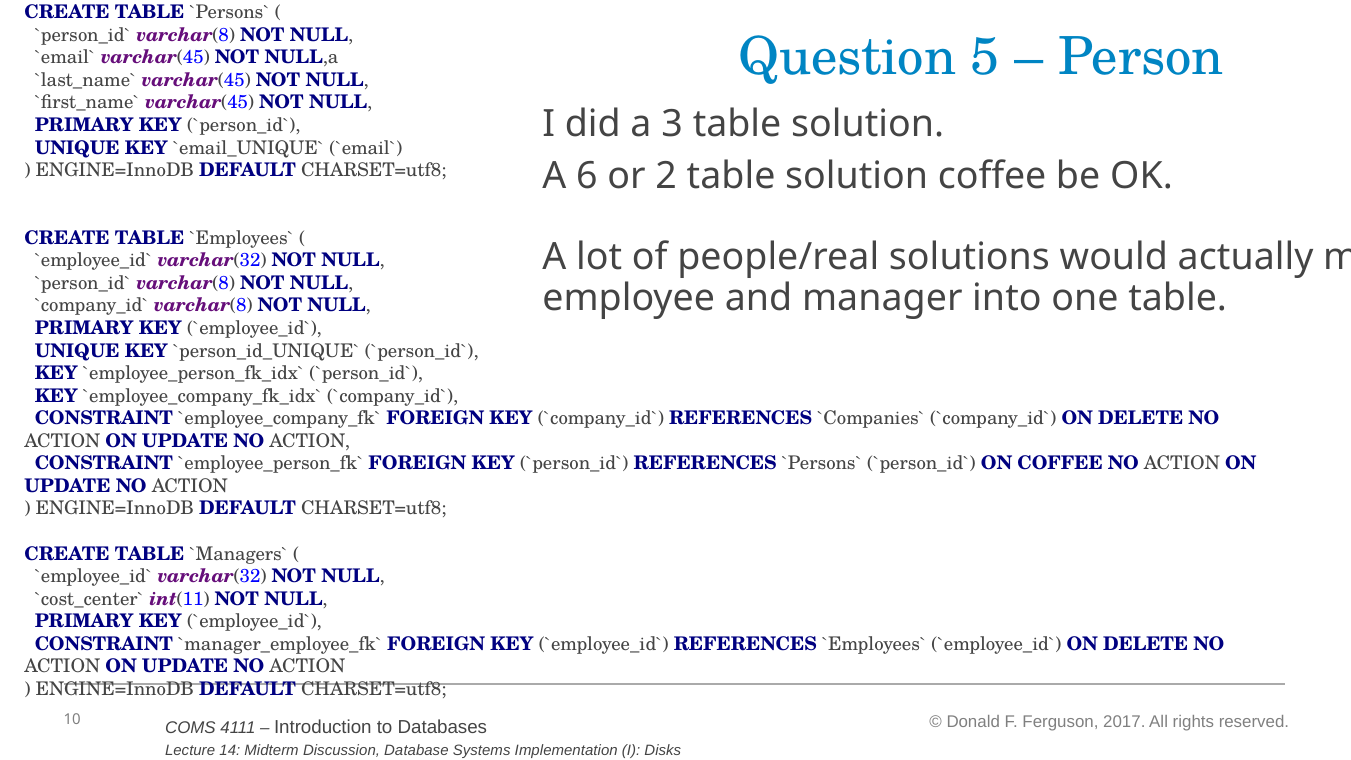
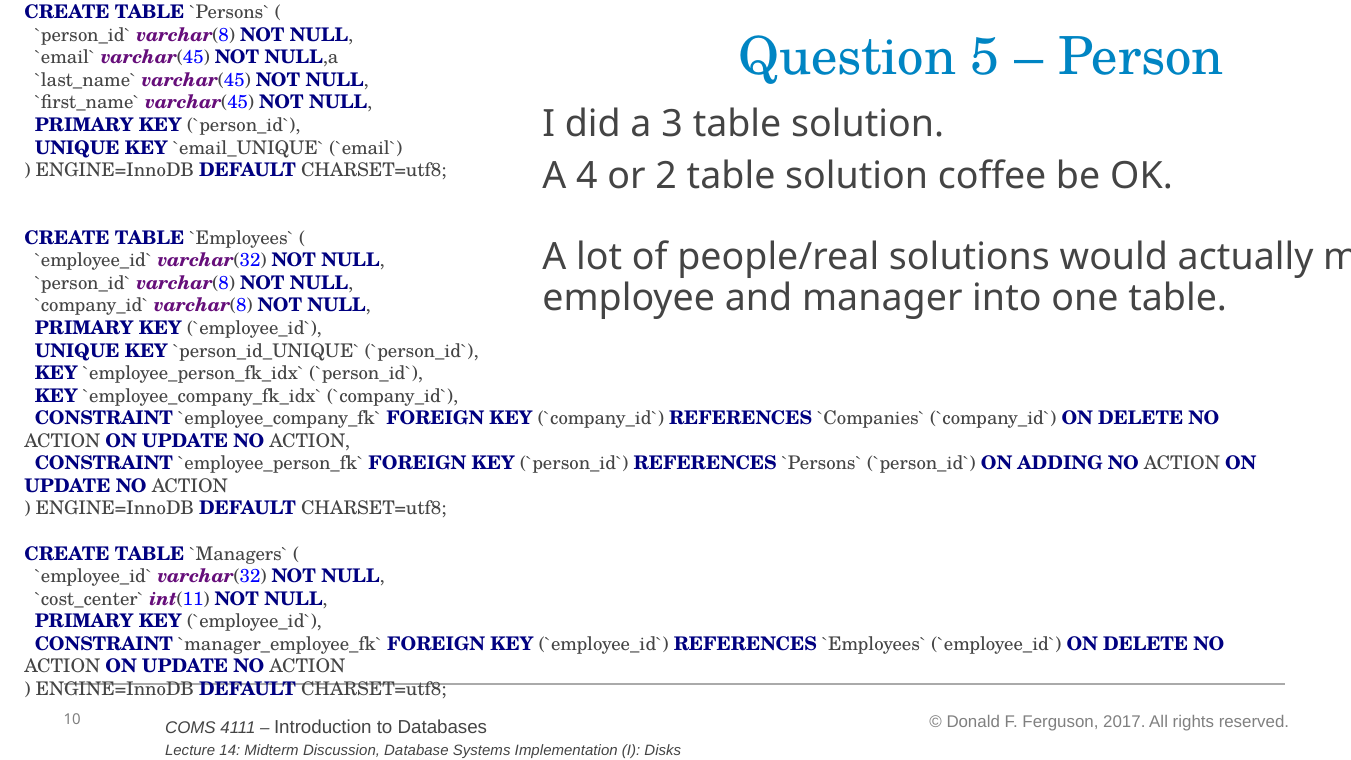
6: 6 -> 4
ON COFFEE: COFFEE -> ADDING
